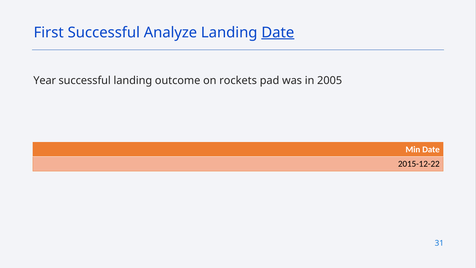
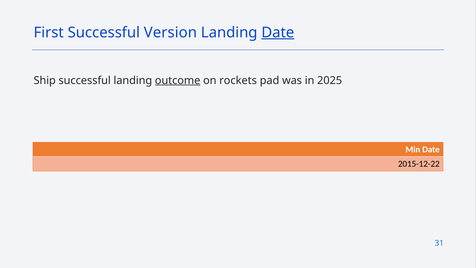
Analyze: Analyze -> Version
Year: Year -> Ship
outcome underline: none -> present
2005: 2005 -> 2025
